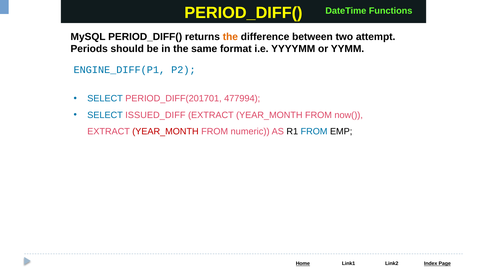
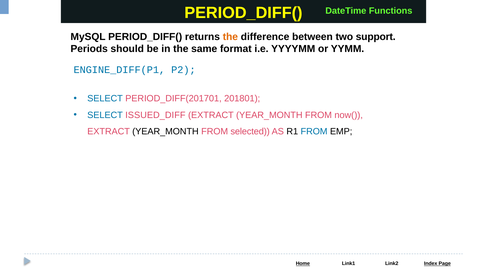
attempt: attempt -> support
477994: 477994 -> 201801
YEAR_MONTH at (165, 131) colour: red -> black
numeric: numeric -> selected
